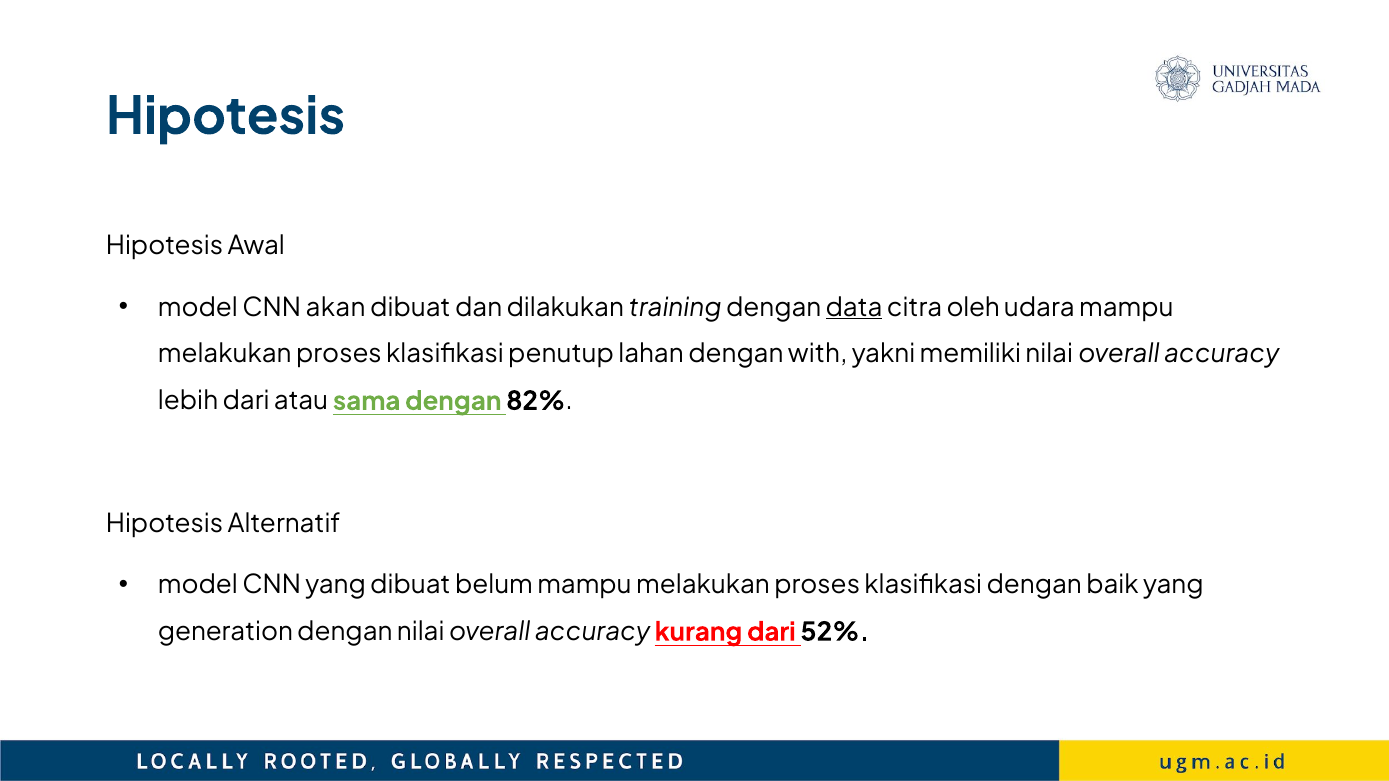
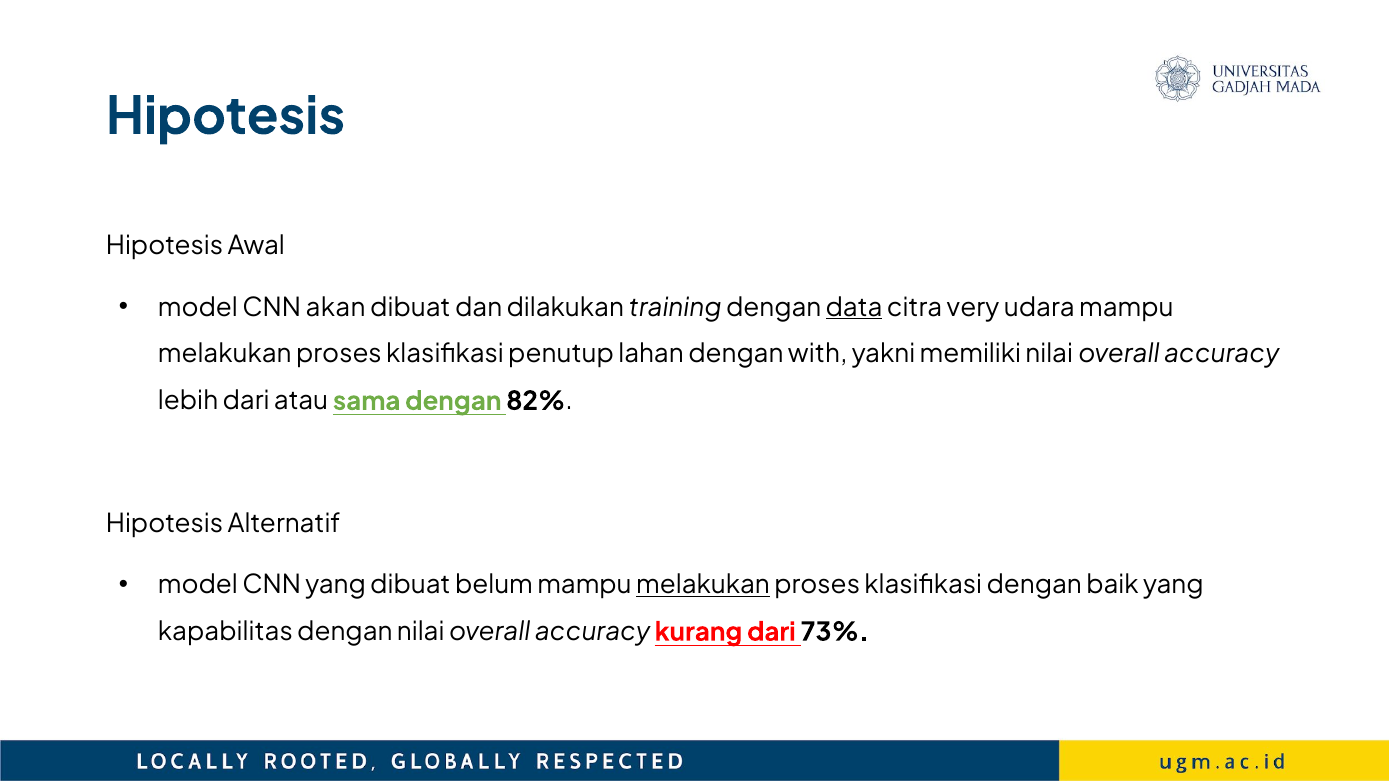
oleh: oleh -> very
melakukan at (703, 585) underline: none -> present
generation: generation -> kapabilitas
52%: 52% -> 73%
